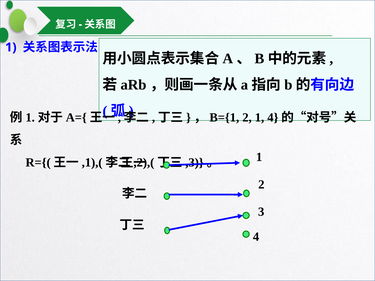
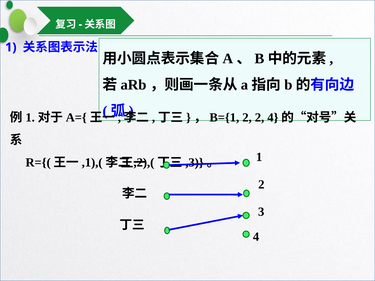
2 1: 1 -> 2
